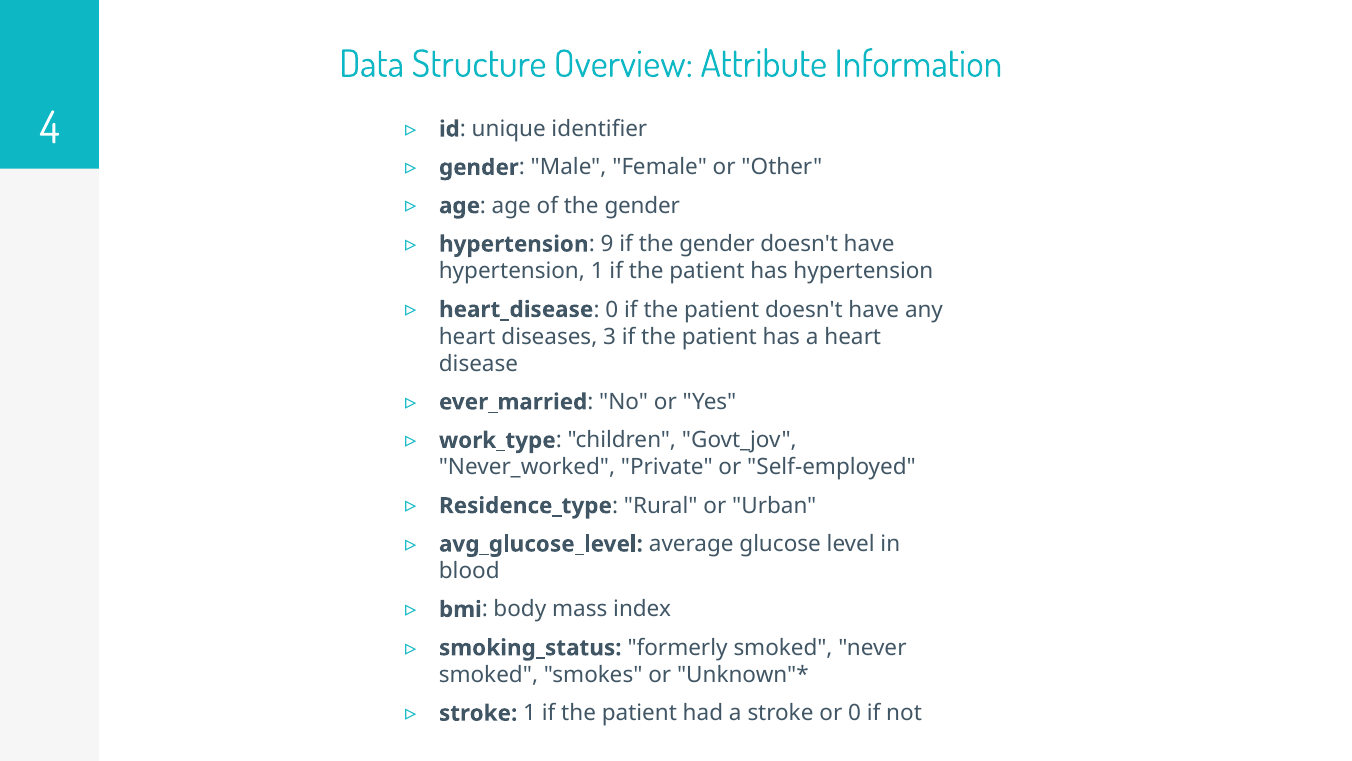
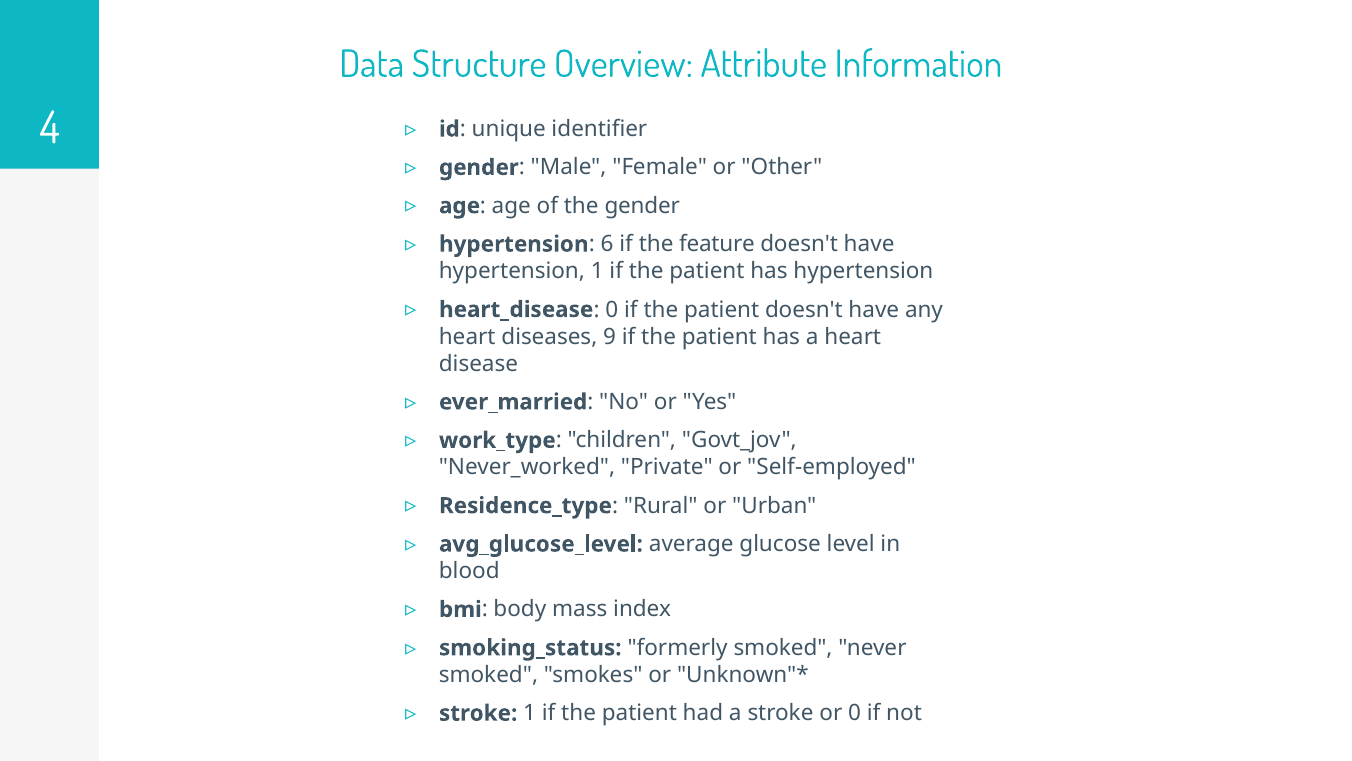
9: 9 -> 6
if the gender: gender -> feature
3: 3 -> 9
